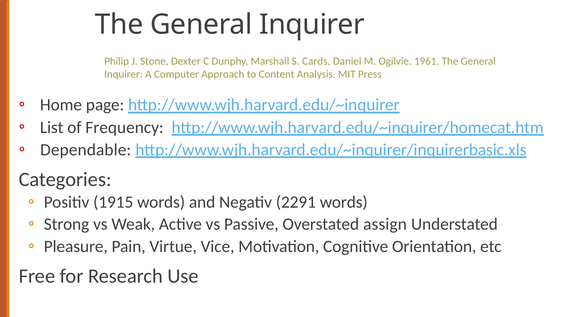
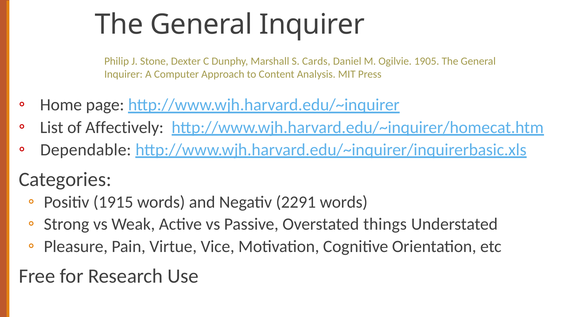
1961: 1961 -> 1905
Frequency: Frequency -> Affectively
assign: assign -> things
